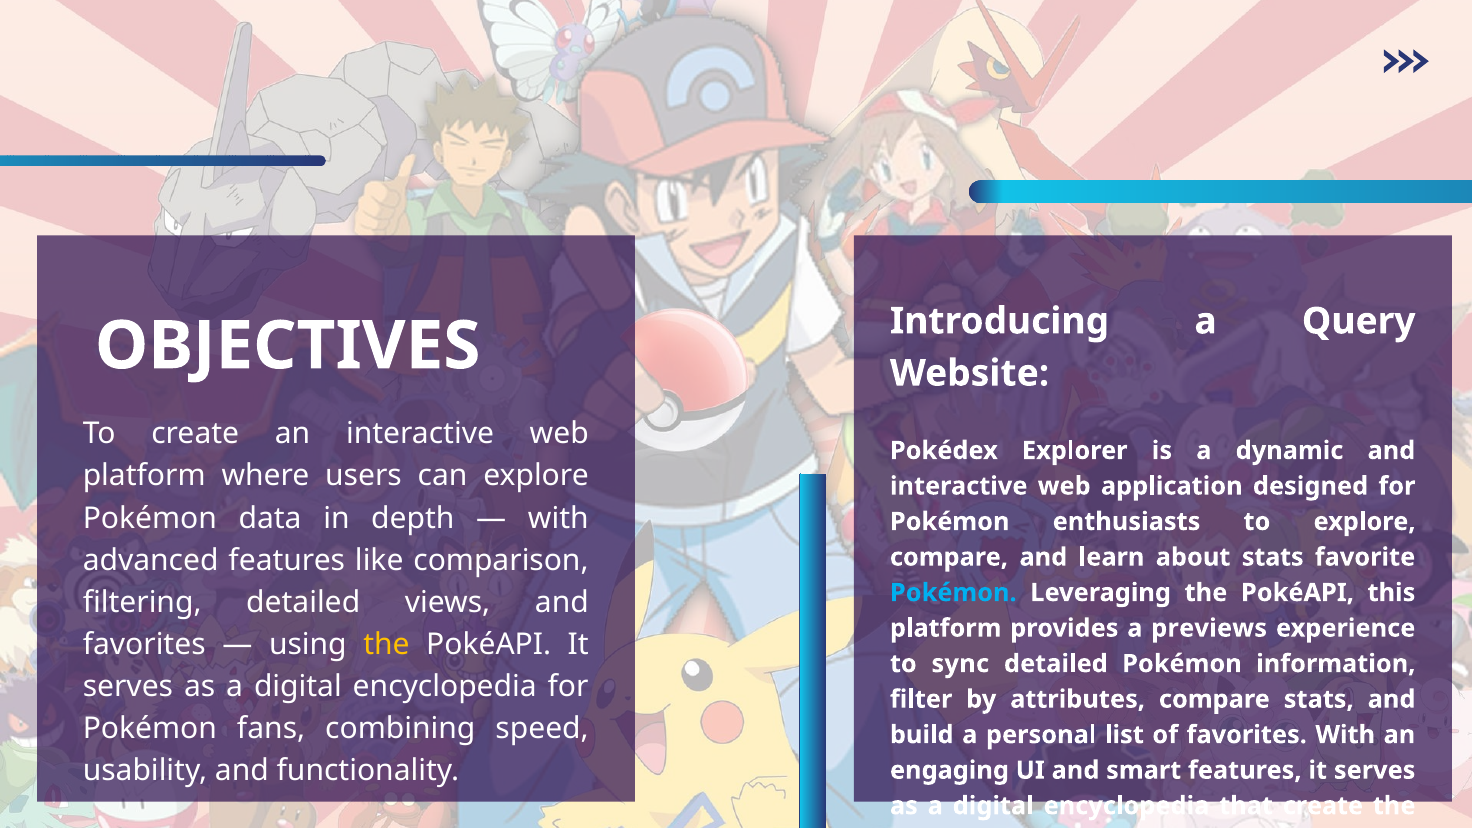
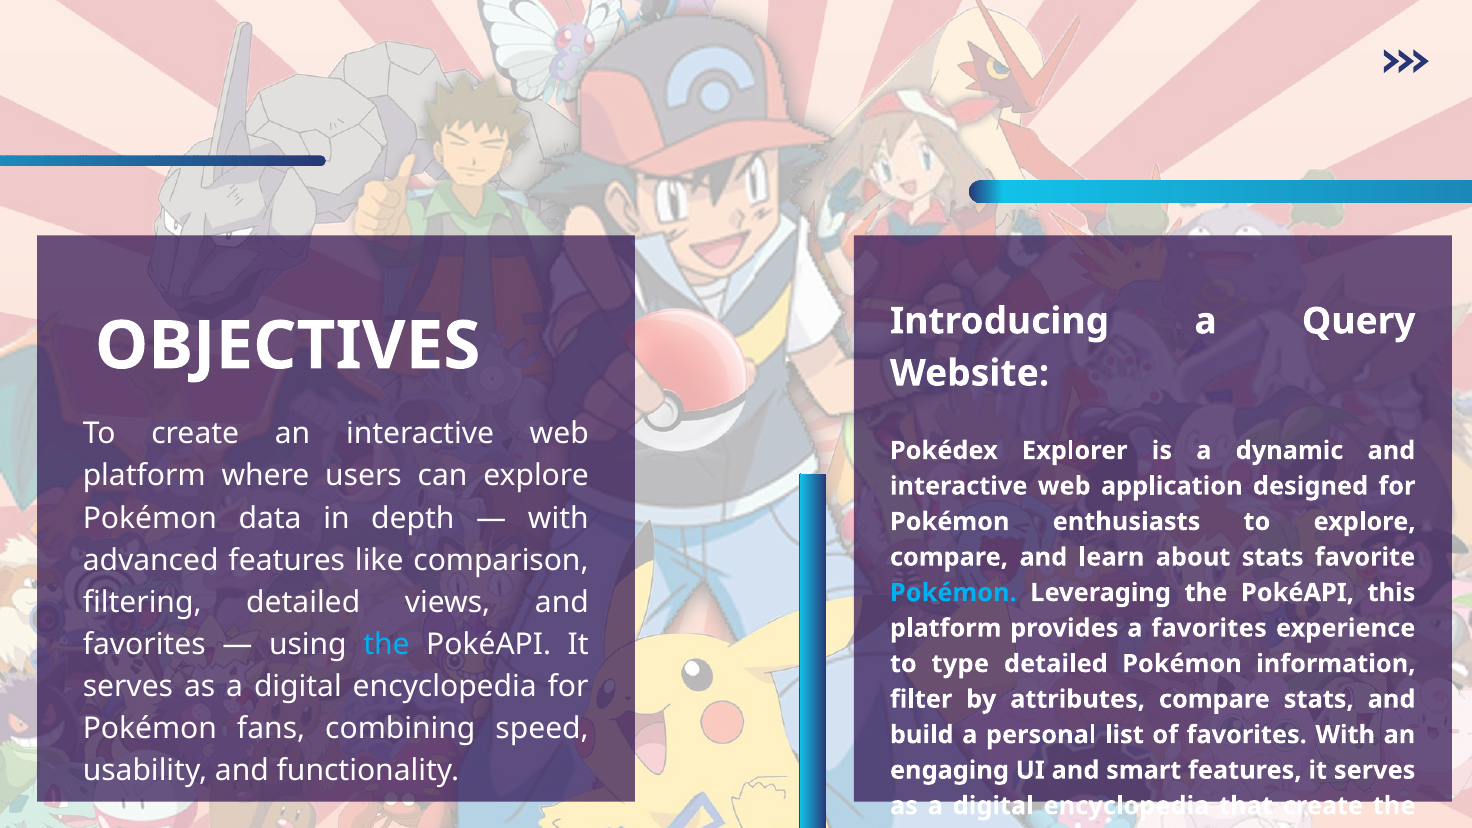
a previews: previews -> favorites
the at (386, 644) colour: yellow -> light blue
sync: sync -> type
